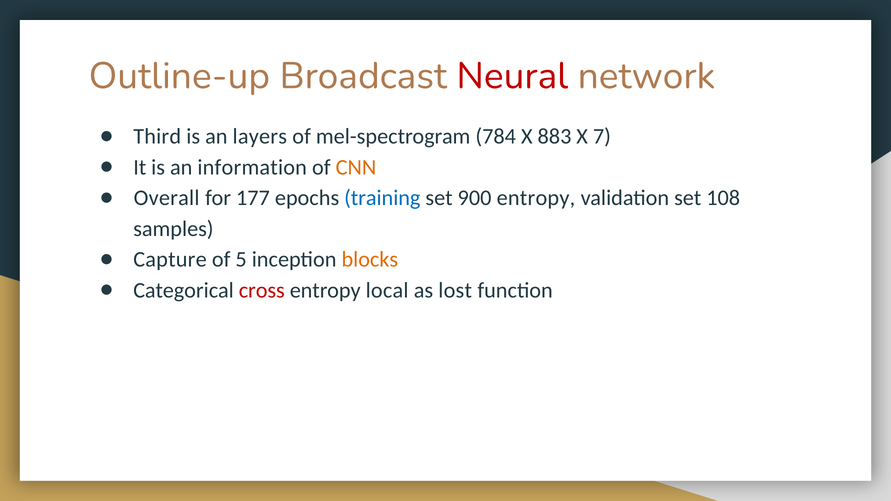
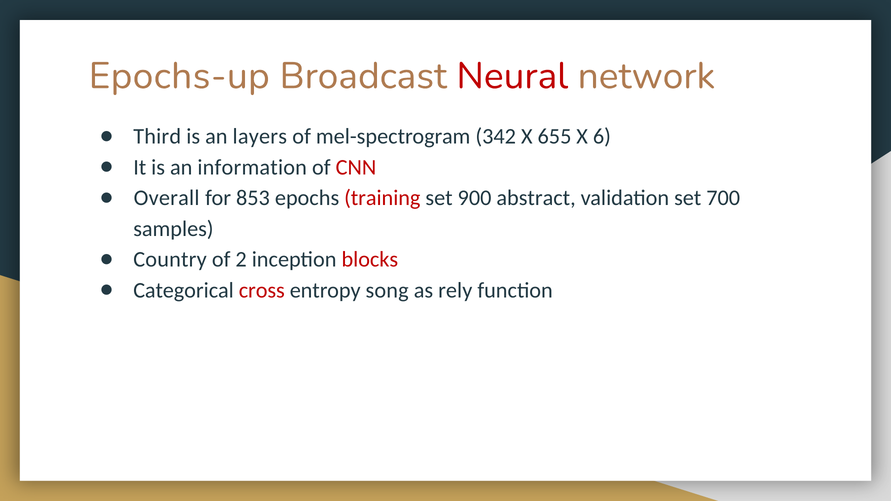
Outline-up: Outline-up -> Epochs-up
784: 784 -> 342
883: 883 -> 655
7: 7 -> 6
CNN colour: orange -> red
177: 177 -> 853
training colour: blue -> red
900 entropy: entropy -> abstract
108: 108 -> 700
Capture: Capture -> Country
5: 5 -> 2
blocks colour: orange -> red
local: local -> song
lost: lost -> rely
